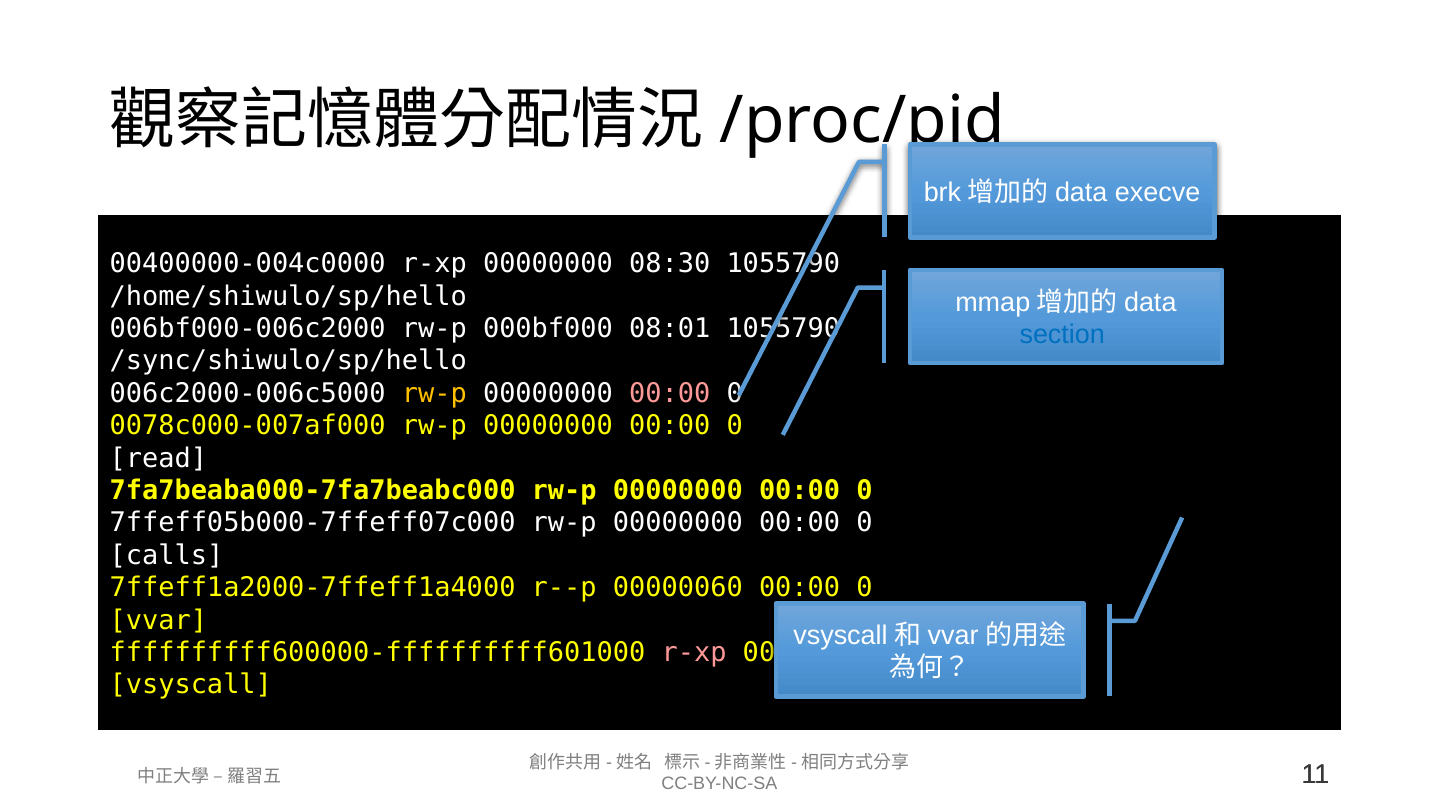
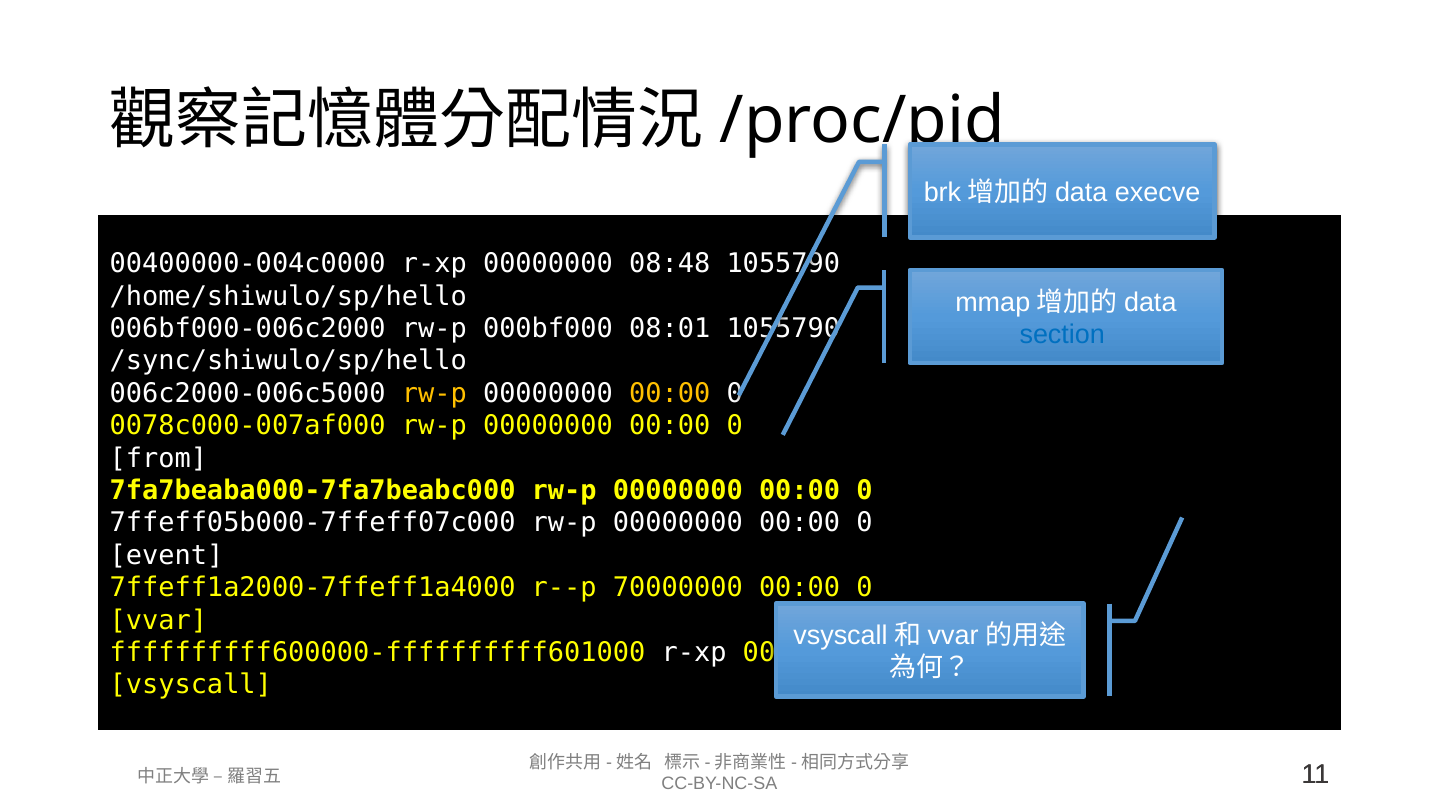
08:30: 08:30 -> 08:48
00:00 at (670, 393) colour: pink -> yellow
read: read -> from
calls: calls -> event
00000060: 00000060 -> 70000000
r-xp at (694, 652) colour: pink -> white
